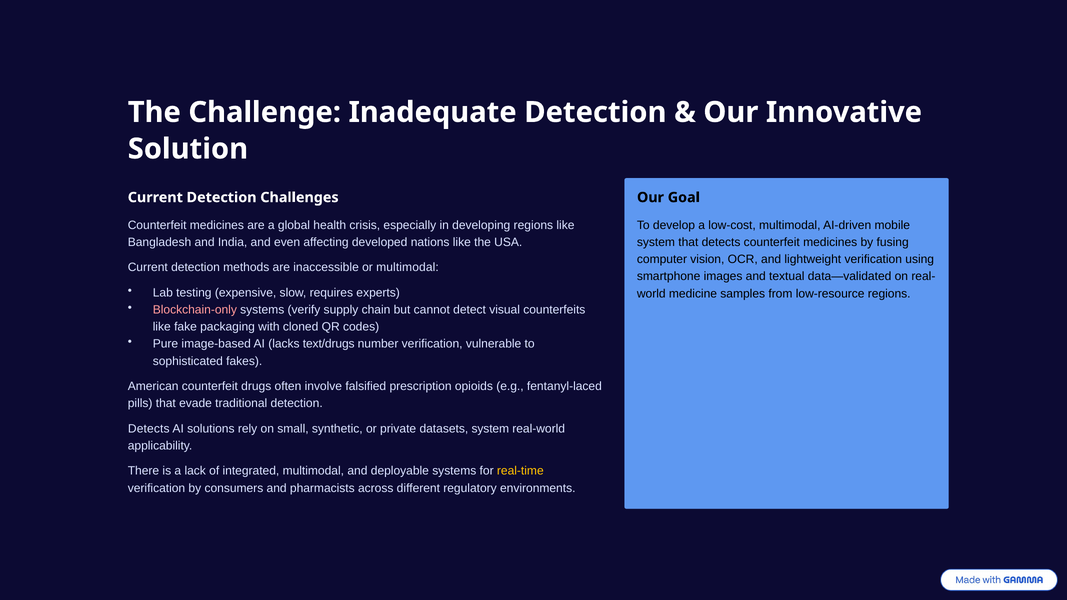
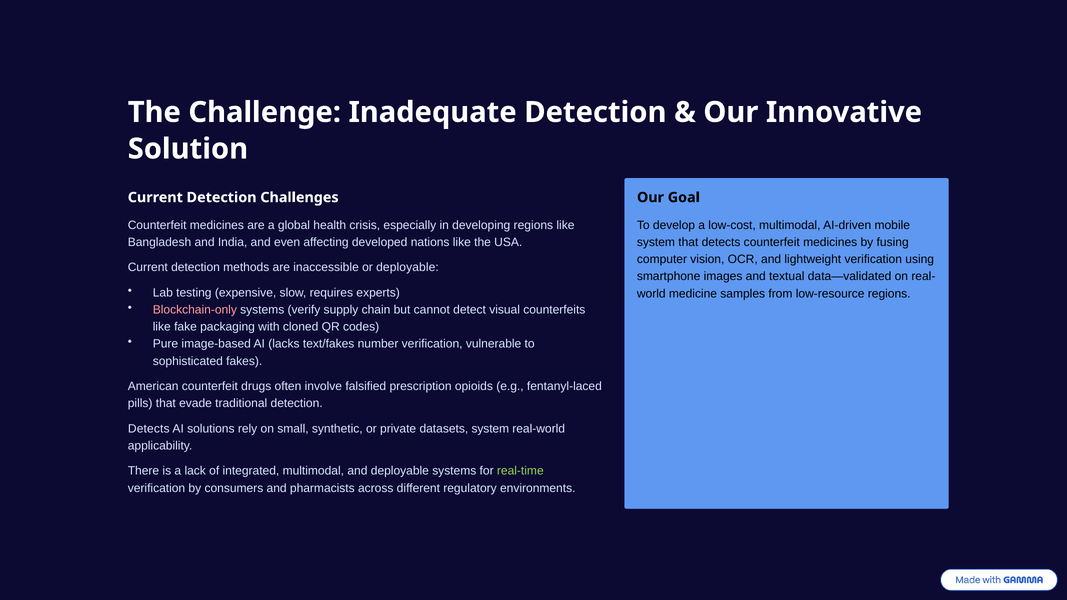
or multimodal: multimodal -> deployable
text/drugs: text/drugs -> text/fakes
real-time colour: yellow -> light green
